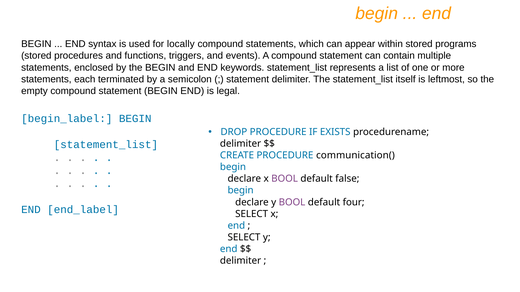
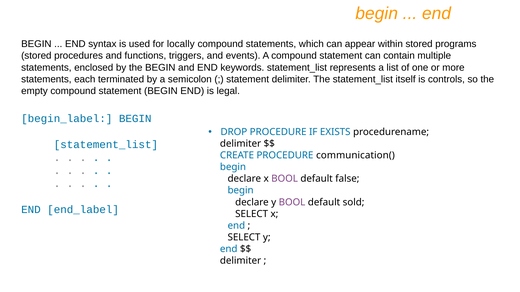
leftmost: leftmost -> controls
four: four -> sold
